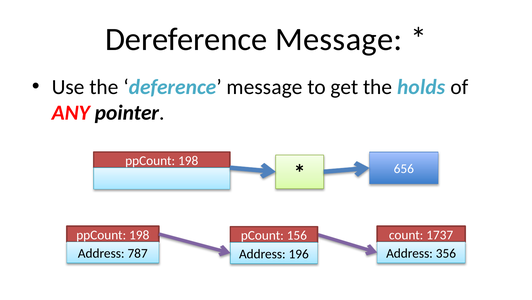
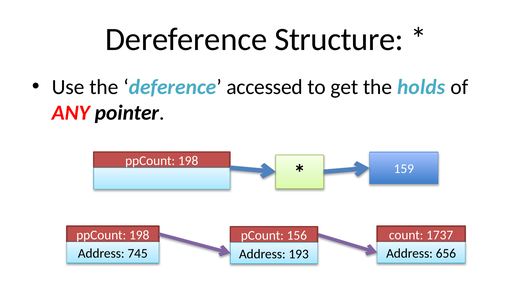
Dereference Message: Message -> Structure
deference message: message -> accessed
656: 656 -> 159
787: 787 -> 745
356: 356 -> 656
196: 196 -> 193
